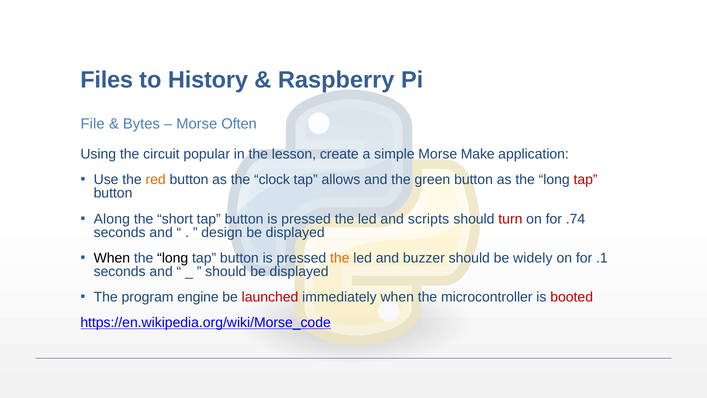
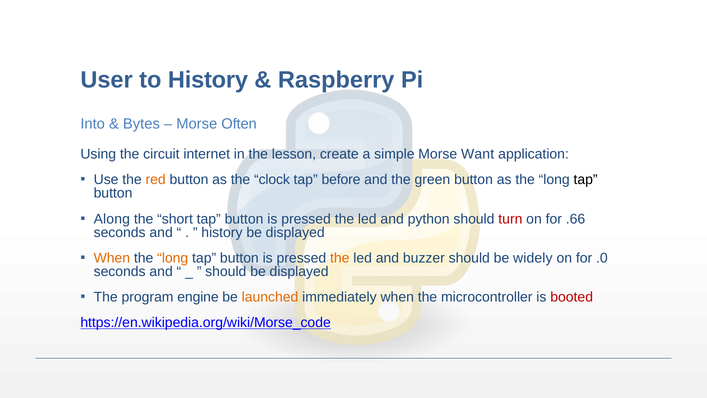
Files: Files -> User
File: File -> Into
popular: popular -> internet
Make: Make -> Want
allows: allows -> before
tap at (586, 180) colour: red -> black
scripts: scripts -> python
.74: .74 -> .66
design at (222, 232): design -> history
When at (112, 258) colour: black -> orange
long at (173, 258) colour: black -> orange
.1: .1 -> .0
launched colour: red -> orange
